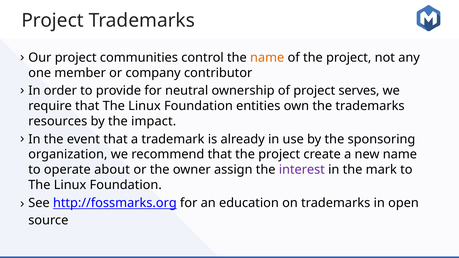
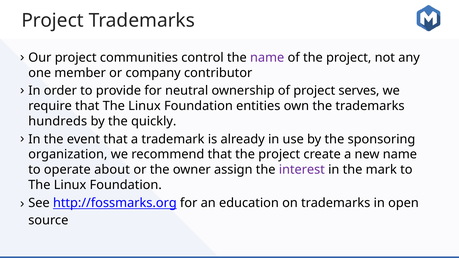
name at (267, 58) colour: orange -> purple
resources: resources -> hundreds
impact: impact -> quickly
